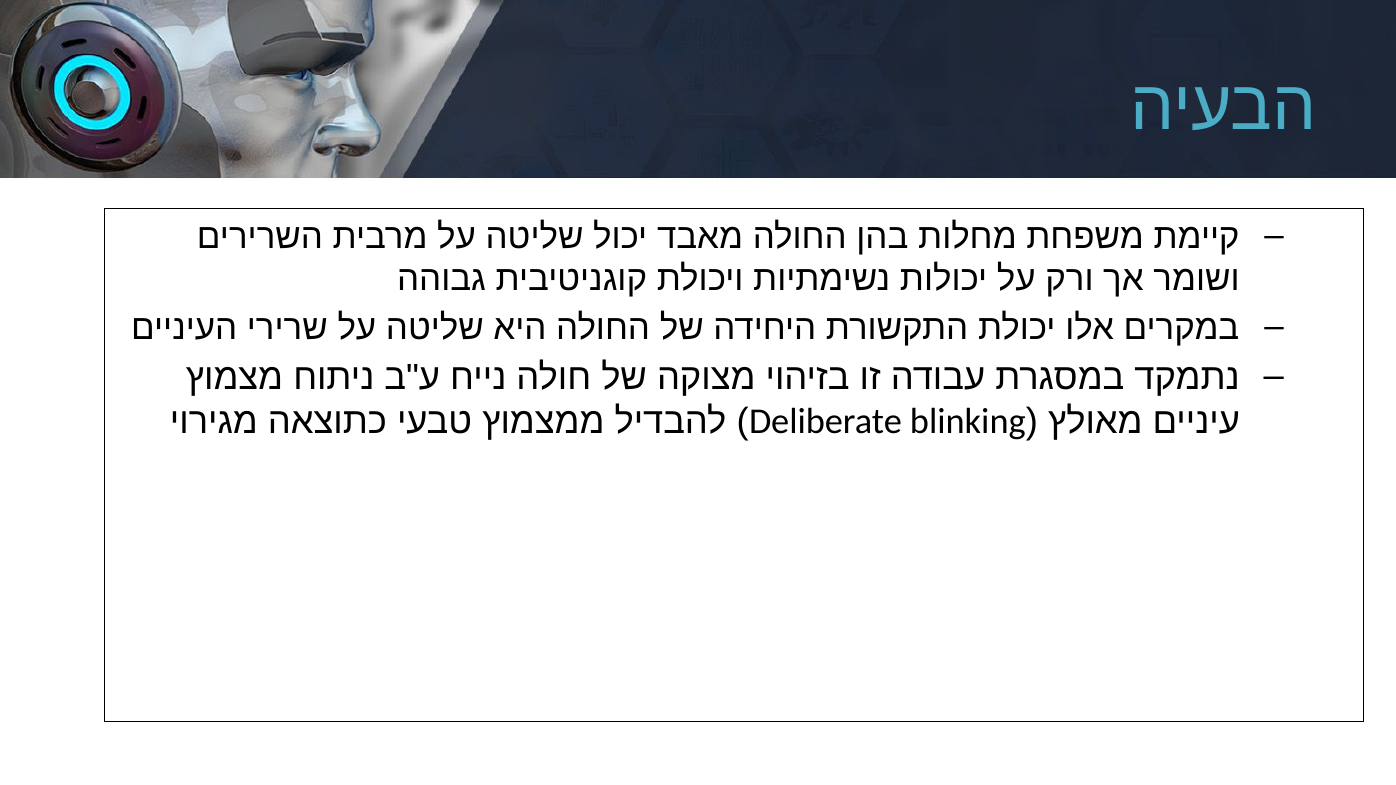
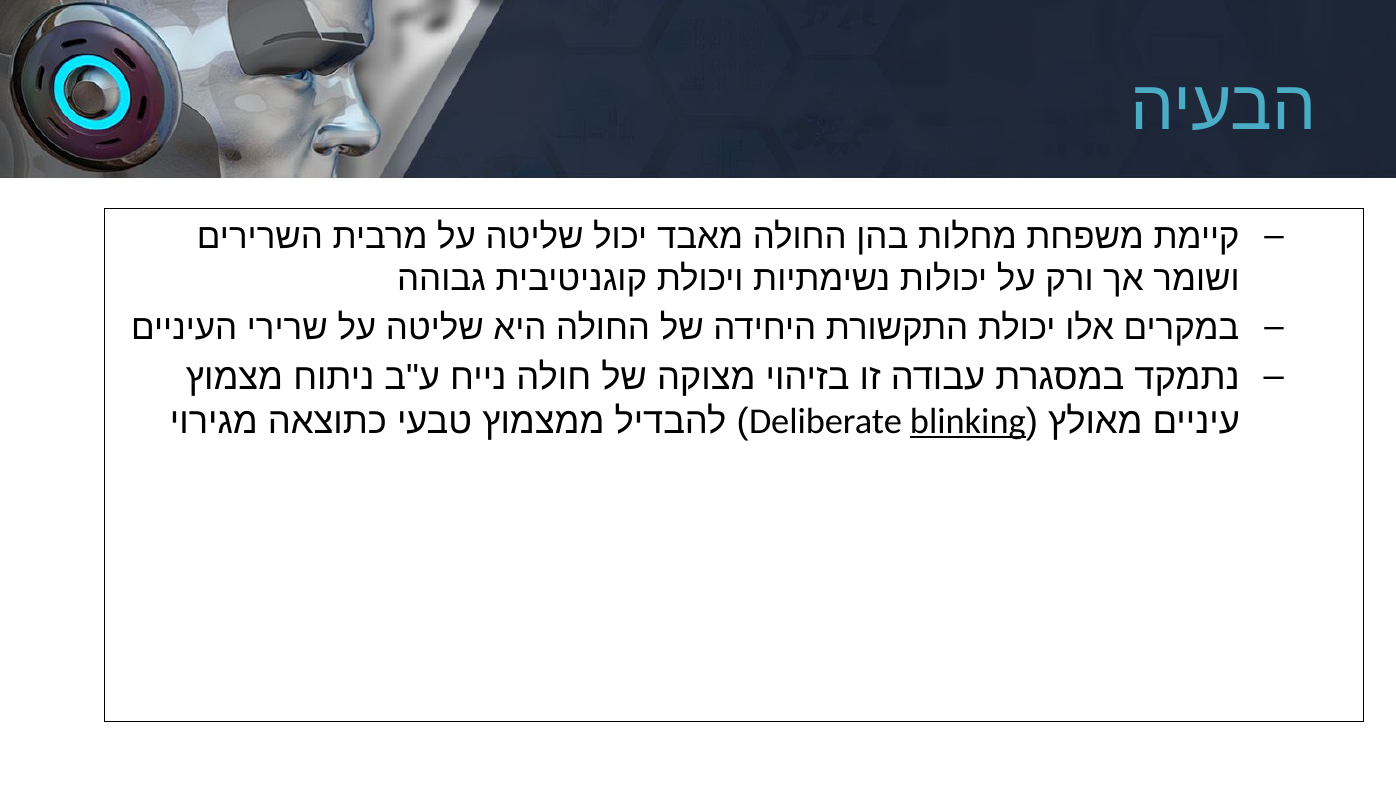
blinking underline: none -> present
